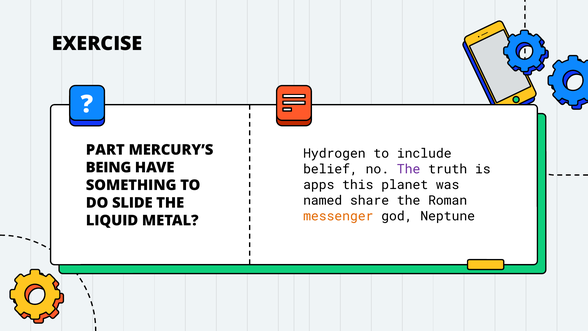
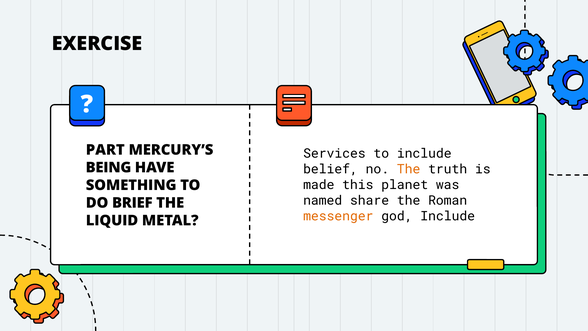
Hydrogen: Hydrogen -> Services
The at (409, 169) colour: purple -> orange
apps: apps -> made
SLIDE: SLIDE -> BRIEF
god Neptune: Neptune -> Include
